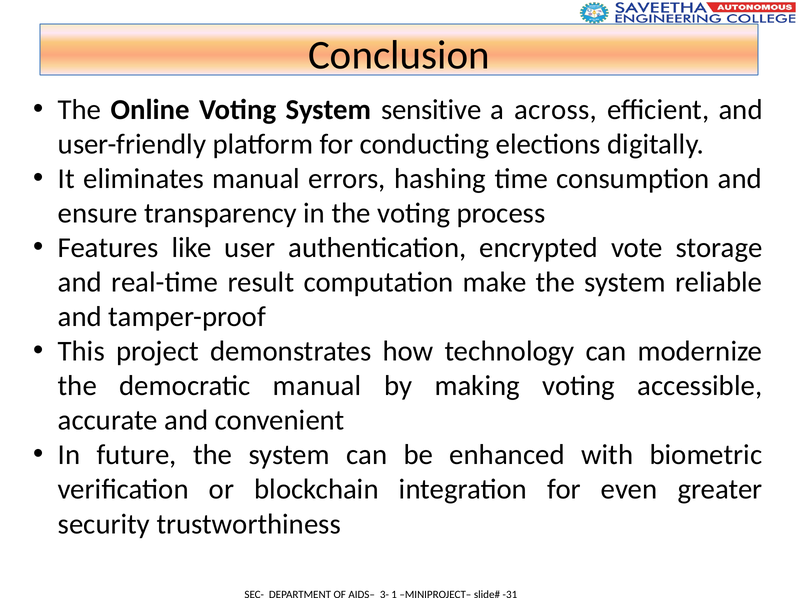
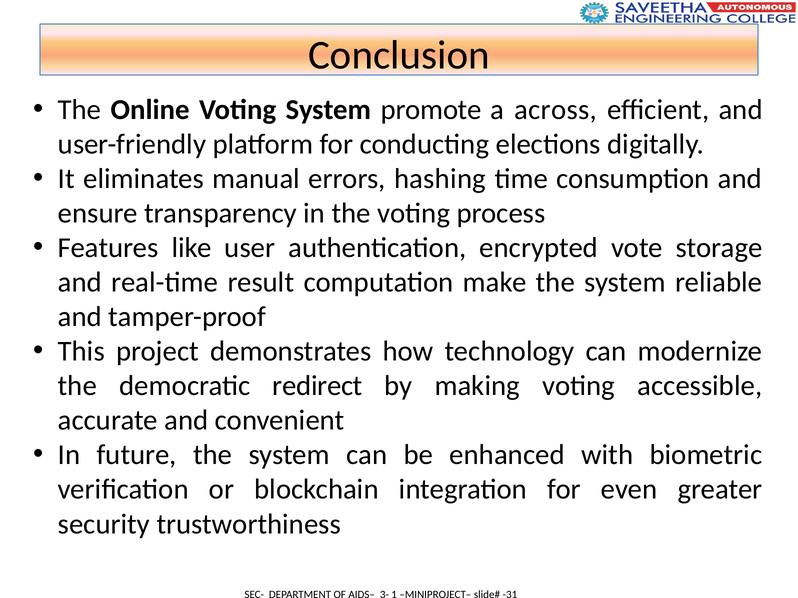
sensitive: sensitive -> promote
democratic manual: manual -> redirect
